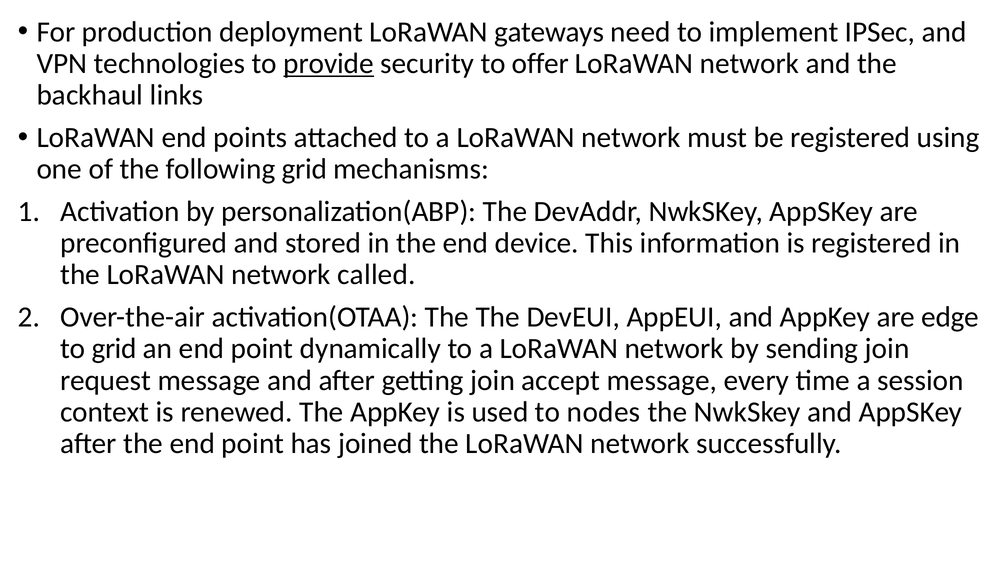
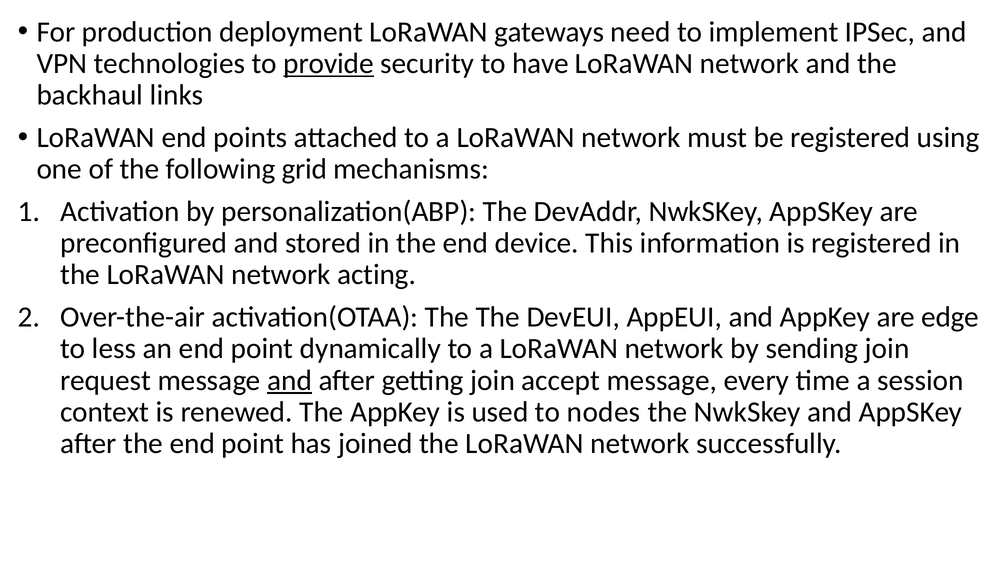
offer: offer -> have
called: called -> acting
to grid: grid -> less
and at (290, 380) underline: none -> present
